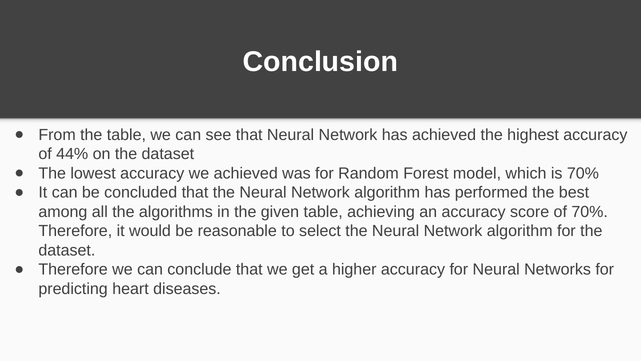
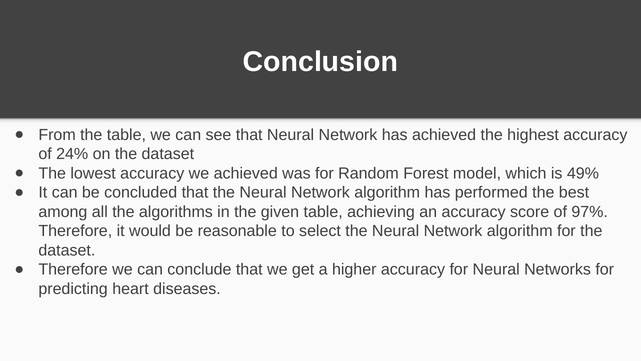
44%: 44% -> 24%
is 70%: 70% -> 49%
of 70%: 70% -> 97%
